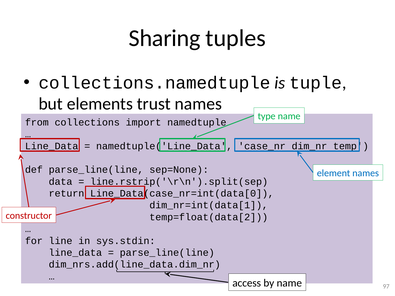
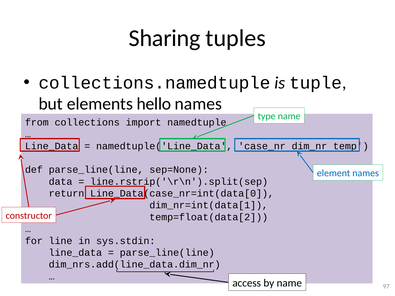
trust: trust -> hello
